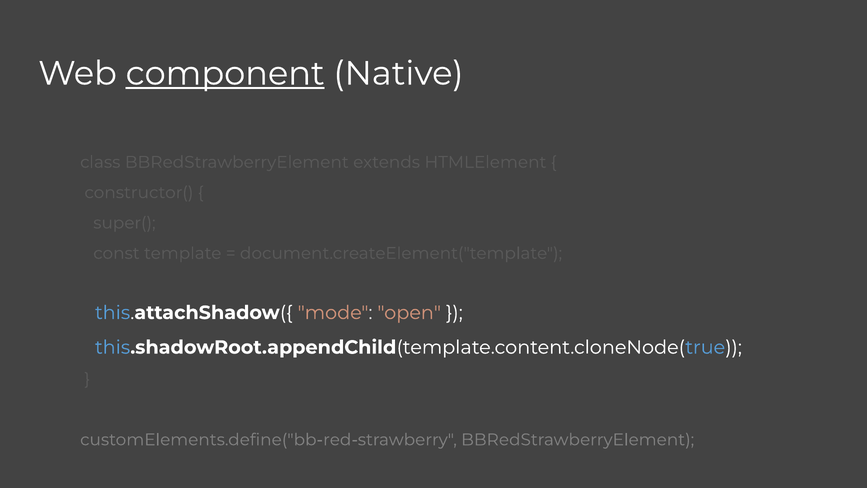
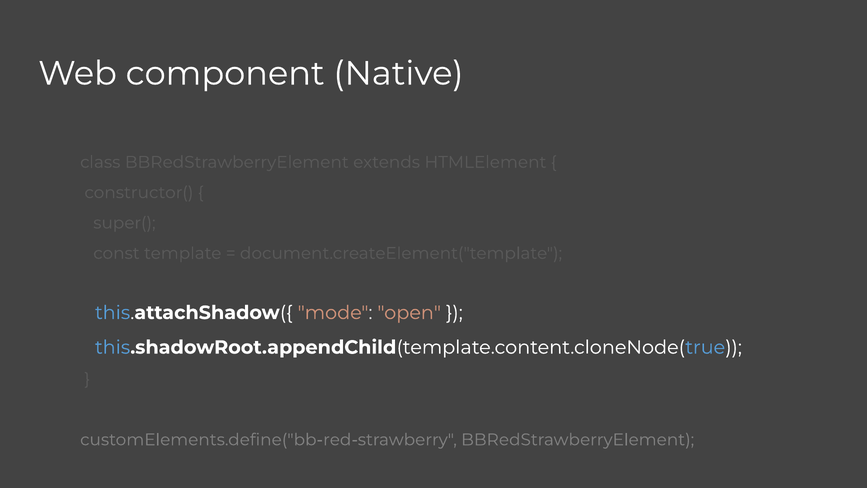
component underline: present -> none
